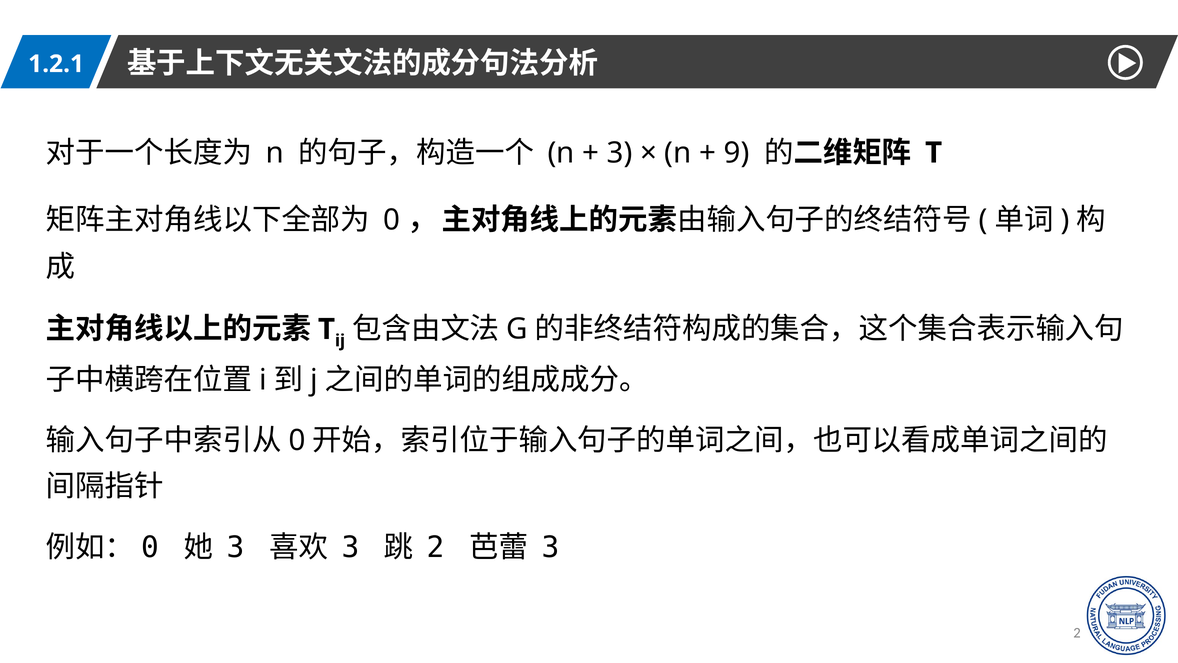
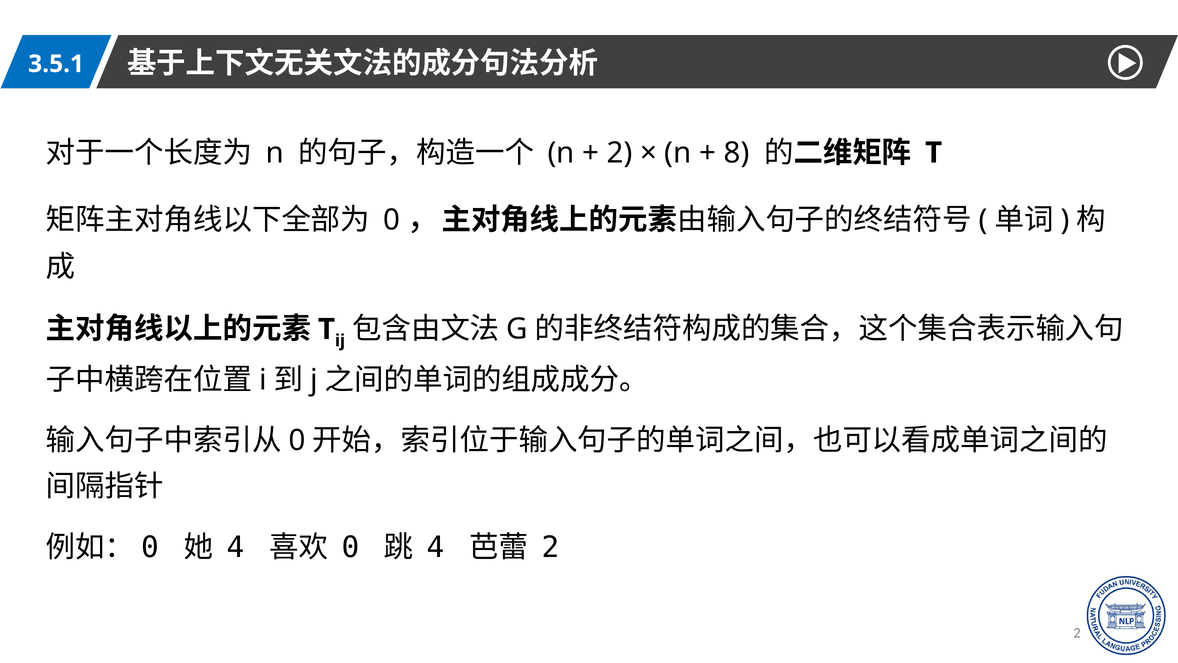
1.2.1: 1.2.1 -> 3.5.1
3 at (620, 153): 3 -> 2
9: 9 -> 8
3 at (236, 547): 3 -> 4
3 at (350, 547): 3 -> 0
2 at (436, 547): 2 -> 4
3 at (551, 547): 3 -> 2
